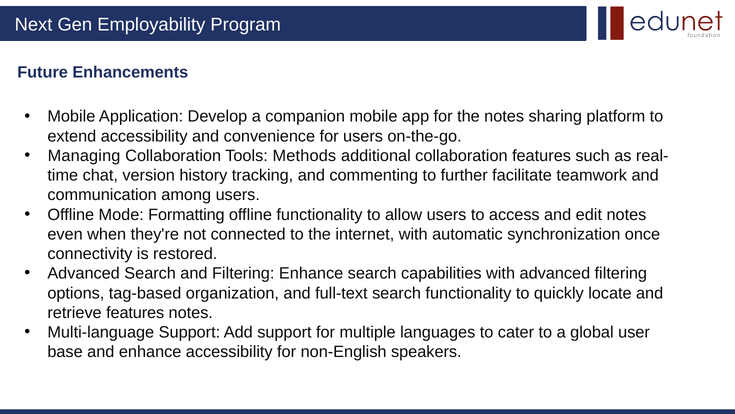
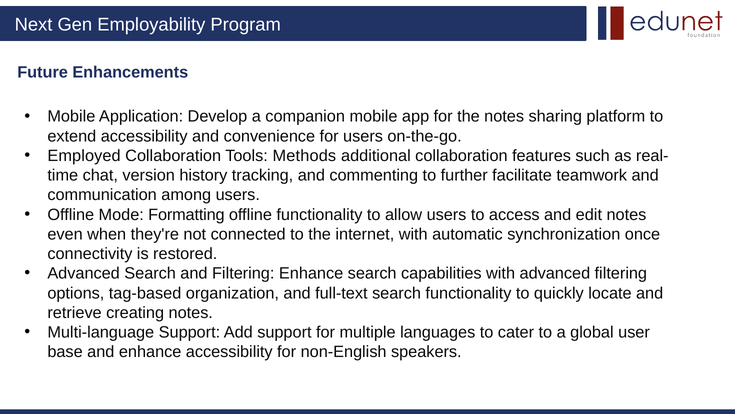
Managing: Managing -> Employed
retrieve features: features -> creating
